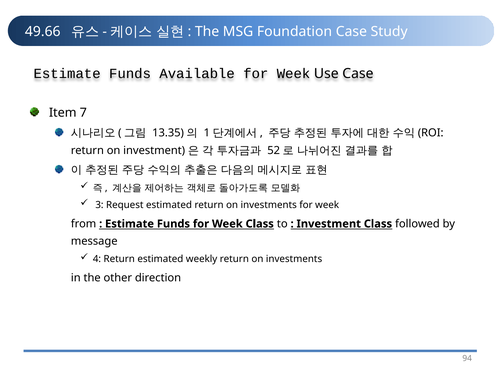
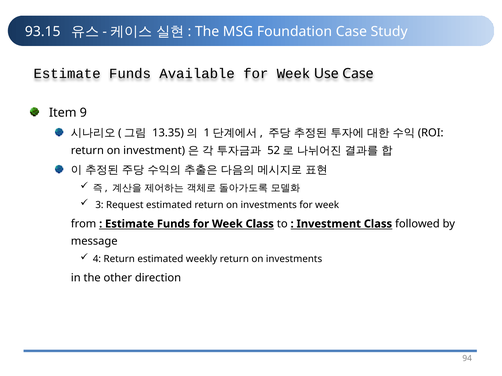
49.66: 49.66 -> 93.15
7: 7 -> 9
